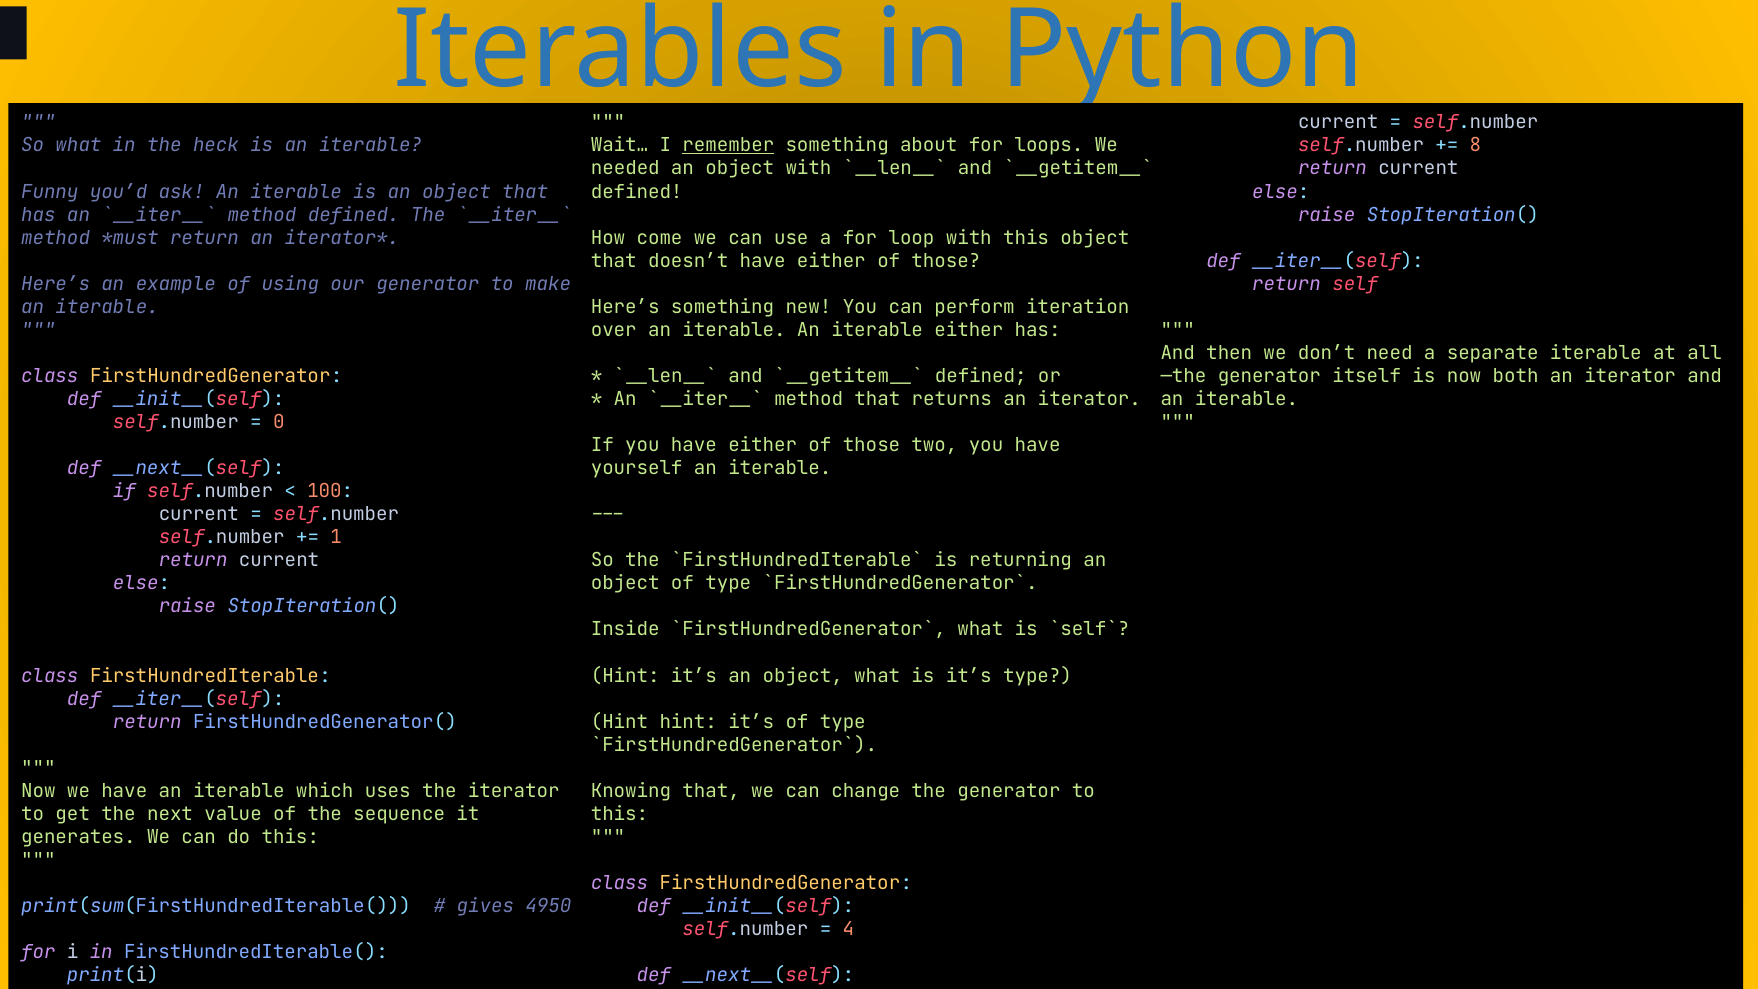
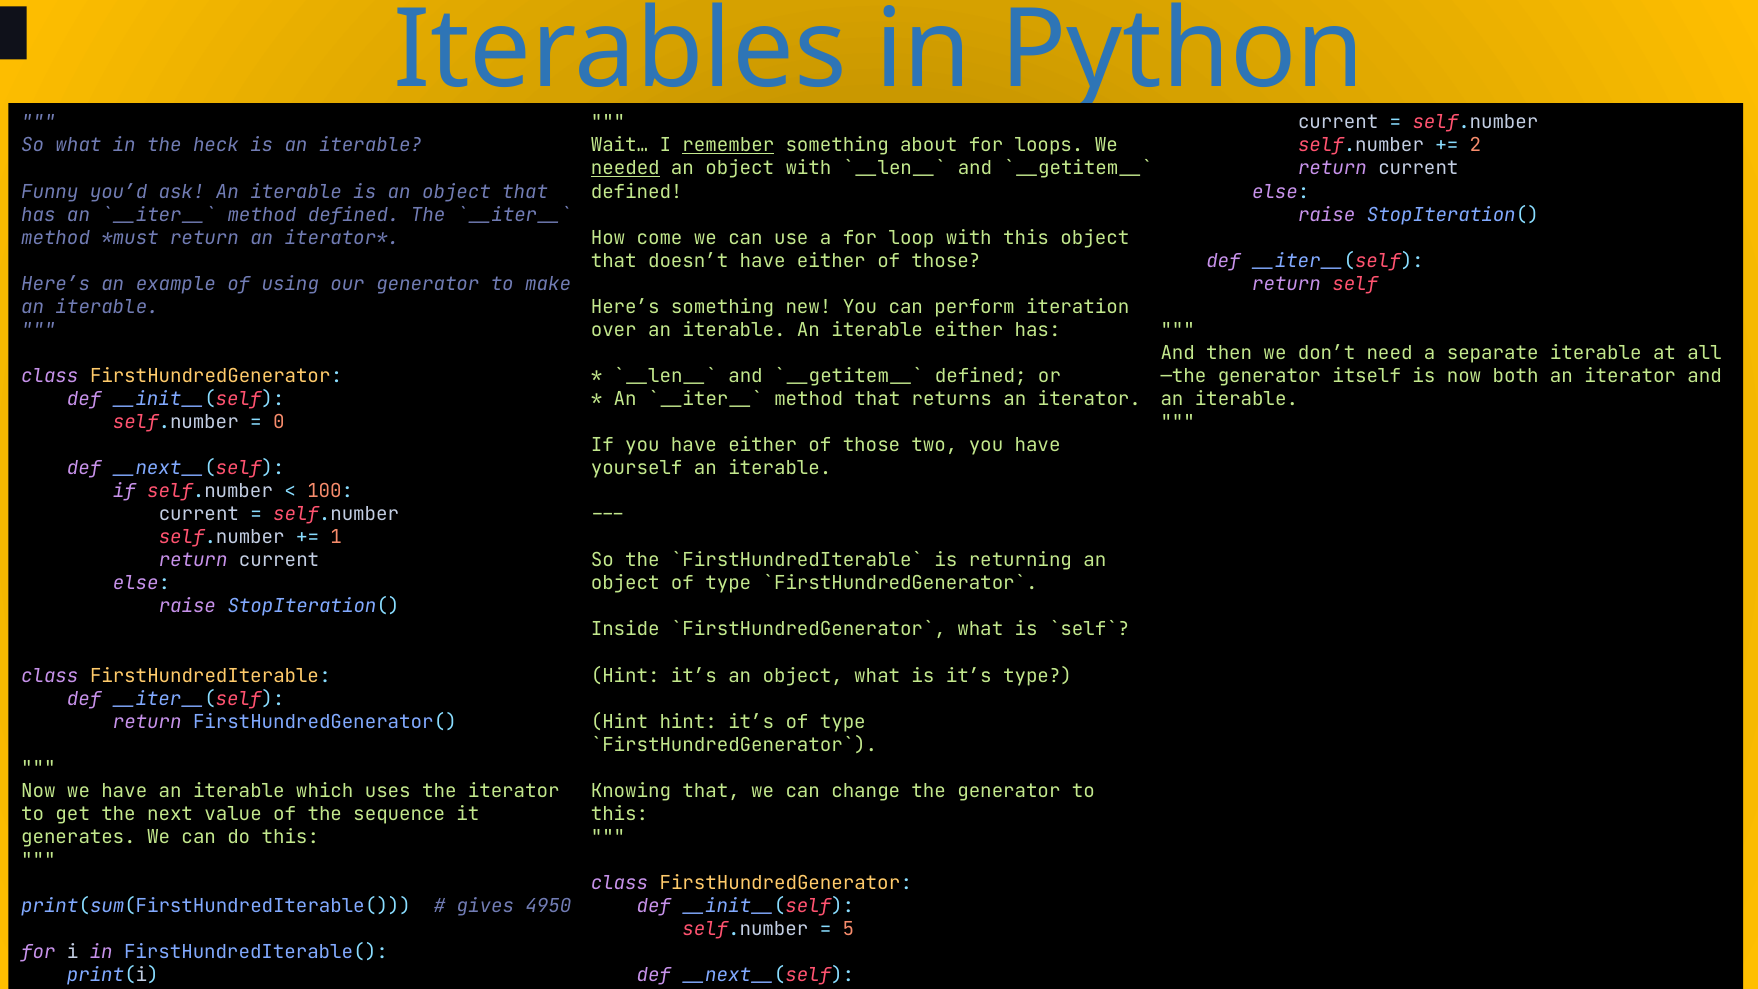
8: 8 -> 2
needed underline: none -> present
4: 4 -> 5
